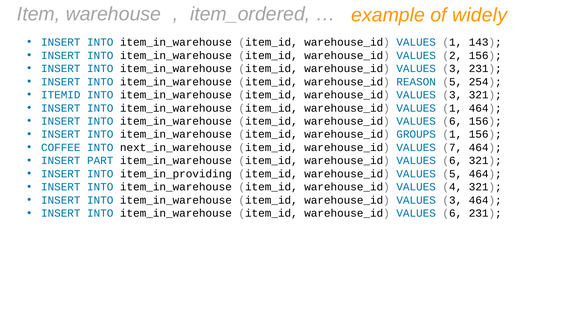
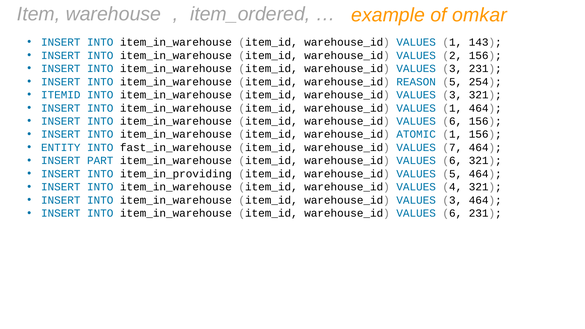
widely: widely -> omkar
GROUPS: GROUPS -> ATOMIC
COFFEE: COFFEE -> ENTITY
next_in_warehouse: next_in_warehouse -> fast_in_warehouse
